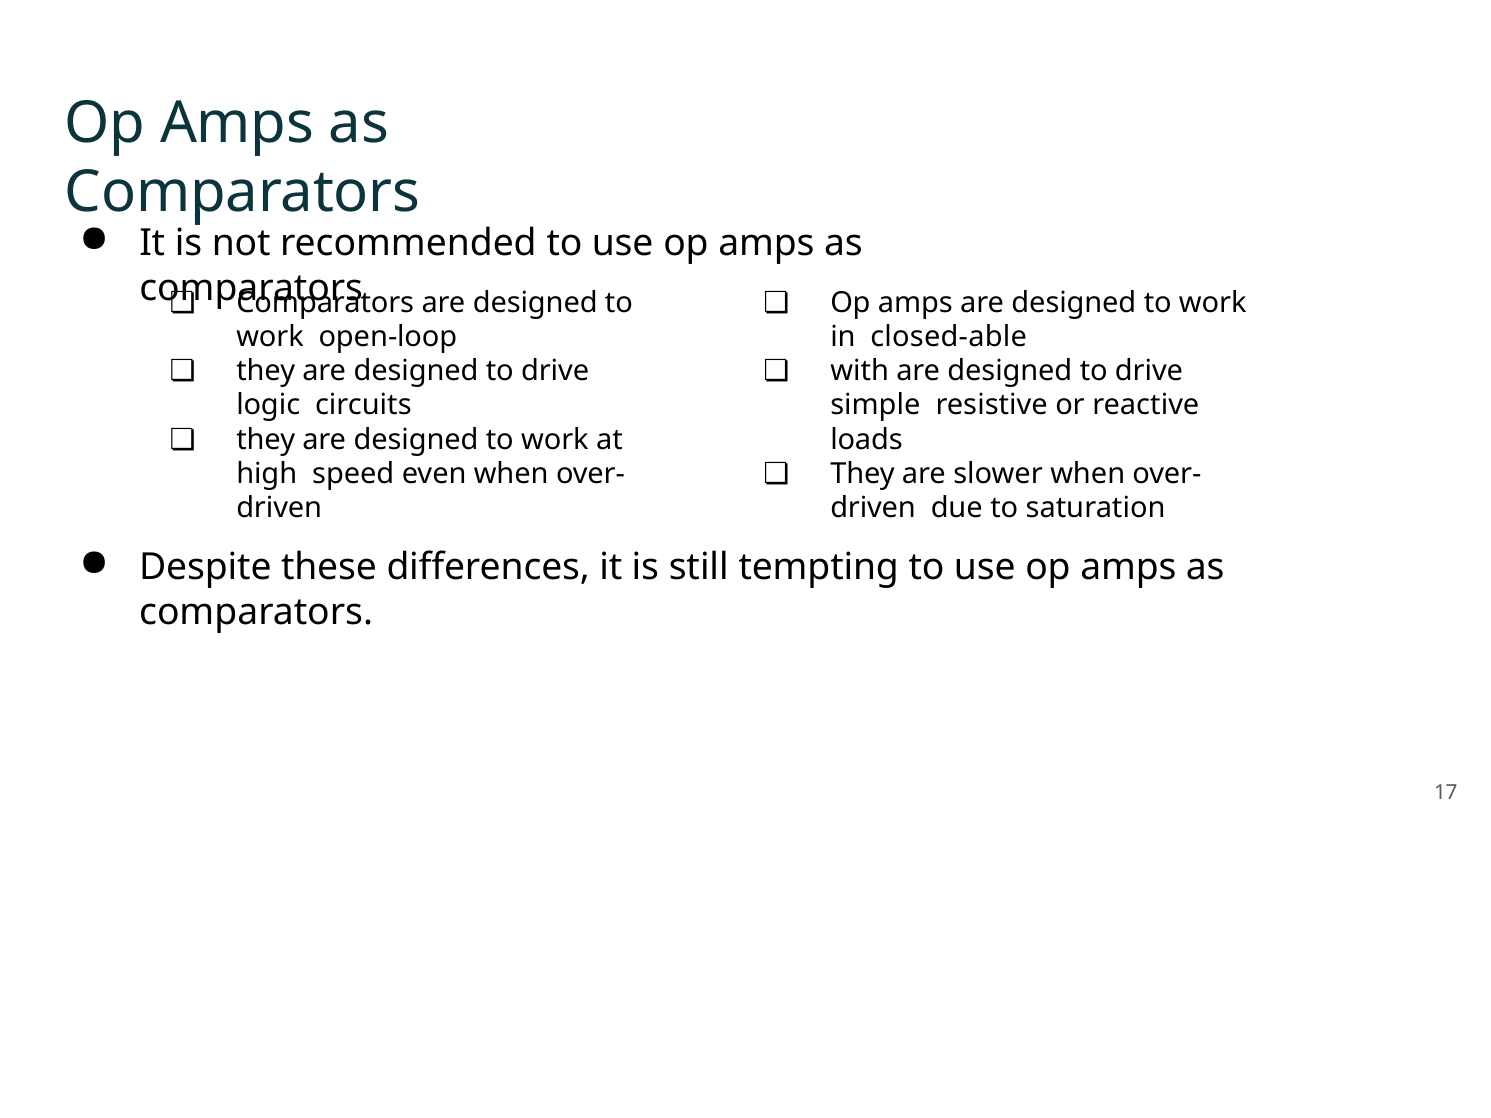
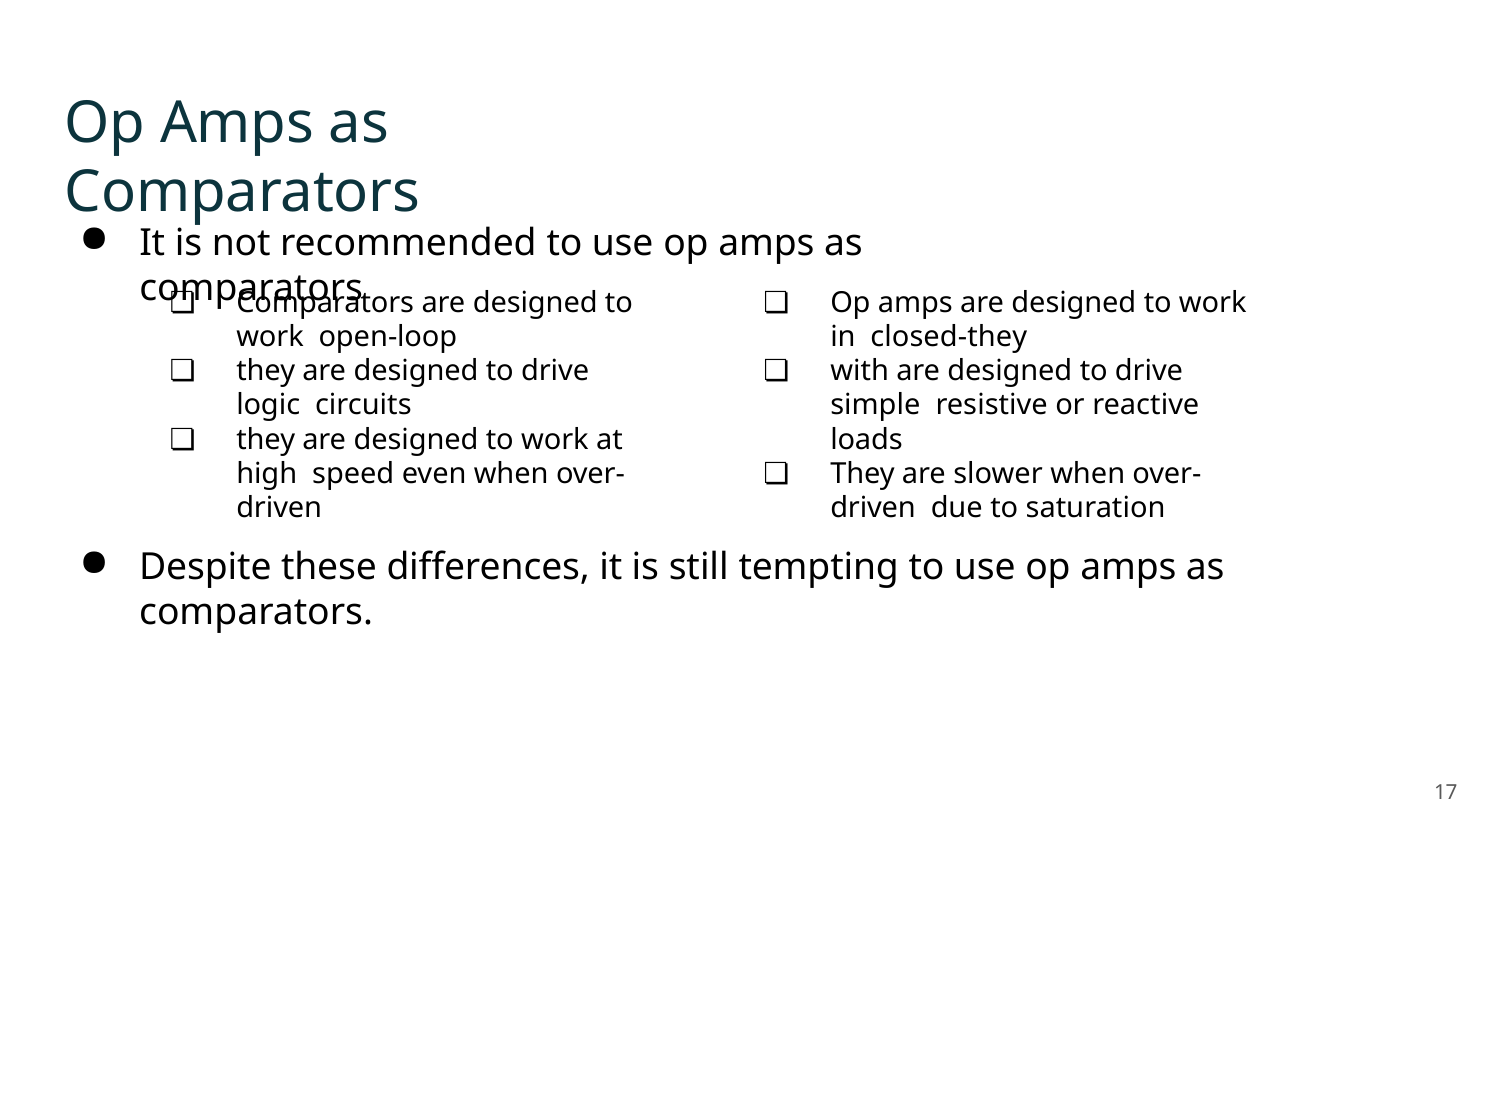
closed-able: closed-able -> closed-they
